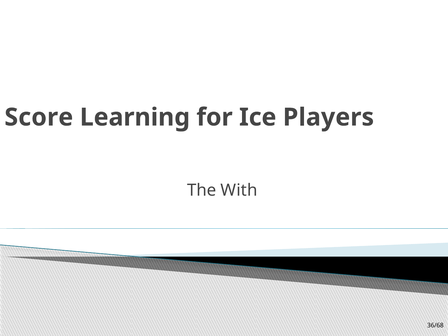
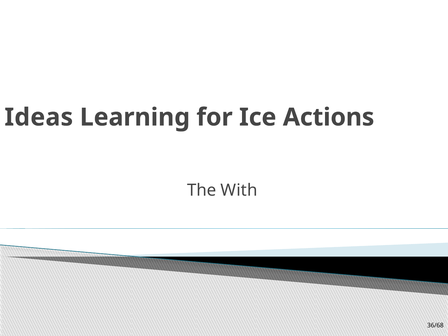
Score: Score -> Ideas
Players: Players -> Actions
